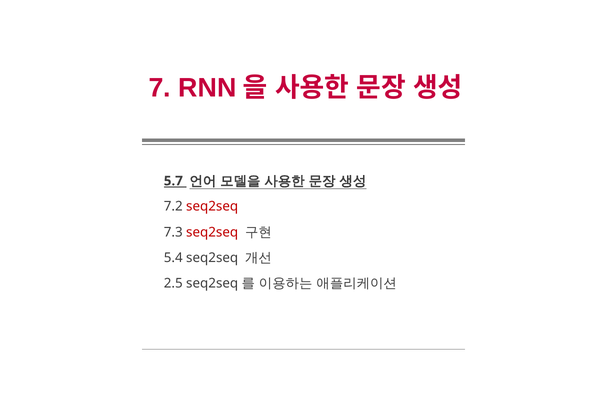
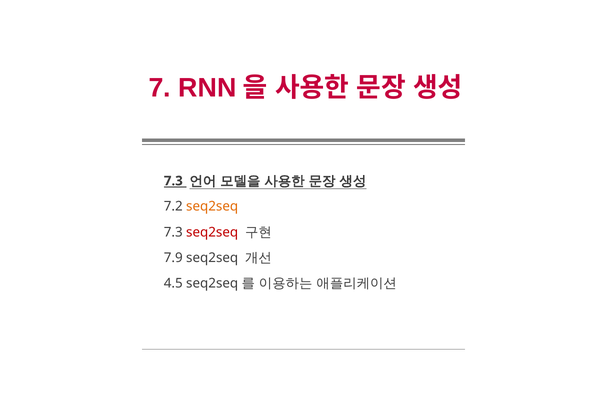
5.7 at (173, 181): 5.7 -> 7.3
seq2seq at (212, 207) colour: red -> orange
5.4: 5.4 -> 7.9
2.5: 2.5 -> 4.5
